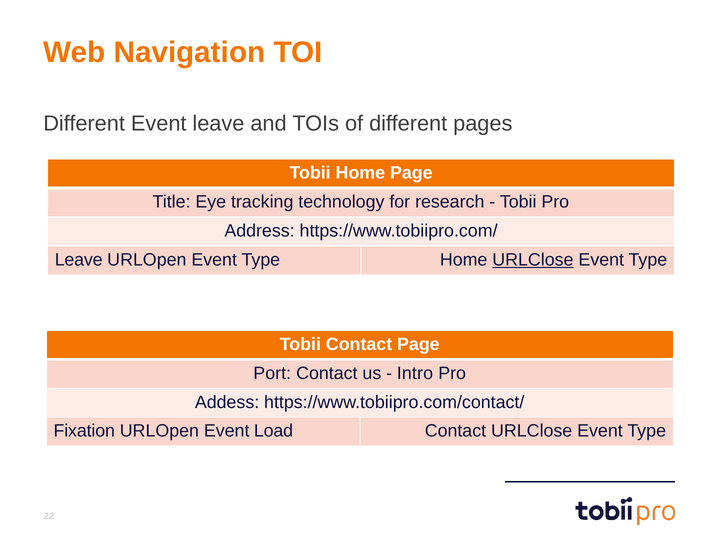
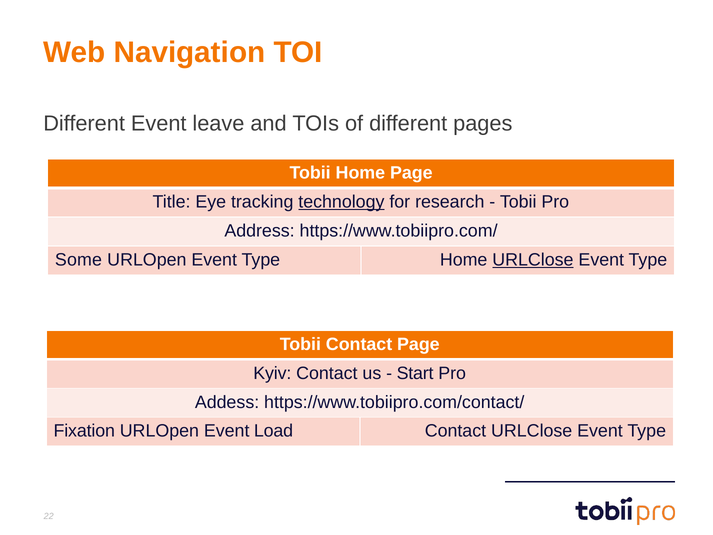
technology underline: none -> present
Leave at (79, 260): Leave -> Some
Port: Port -> Kyiv
Intro: Intro -> Start
